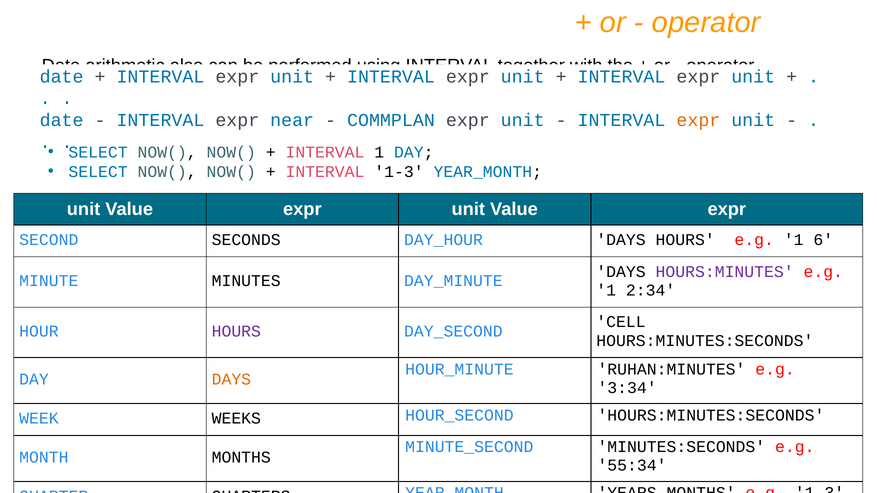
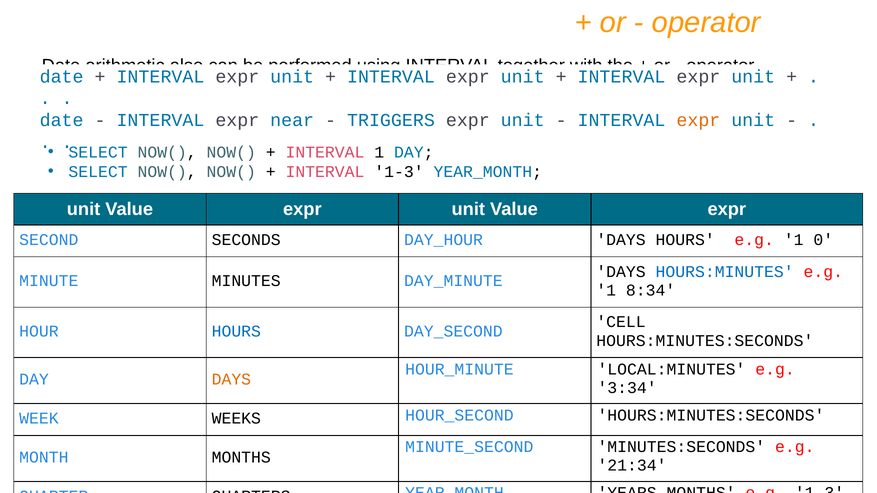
COMMPLAN: COMMPLAN -> TRIGGERS
6: 6 -> 0
HOURS:MINUTES colour: purple -> blue
2:34: 2:34 -> 8:34
HOURS at (236, 331) colour: purple -> blue
RUHAN:MINUTES: RUHAN:MINUTES -> LOCAL:MINUTES
55:34: 55:34 -> 21:34
